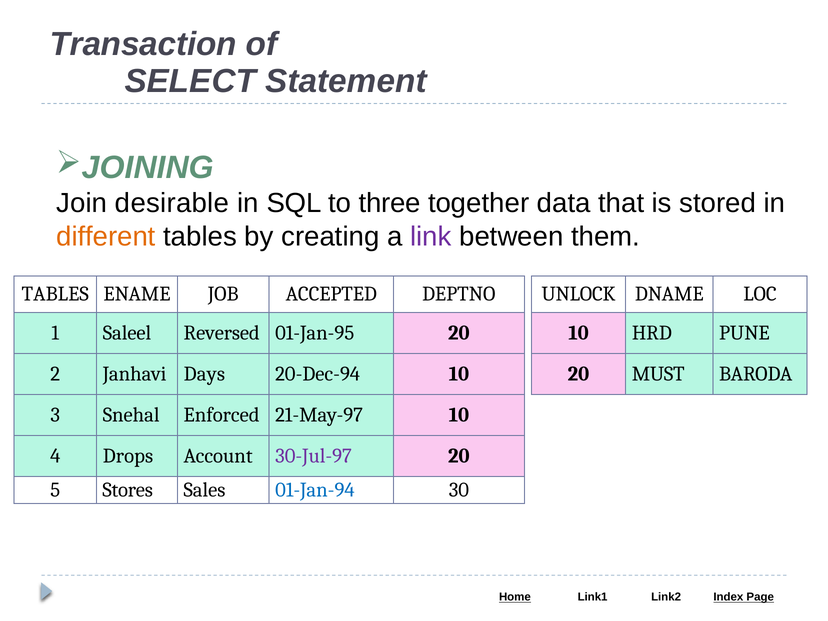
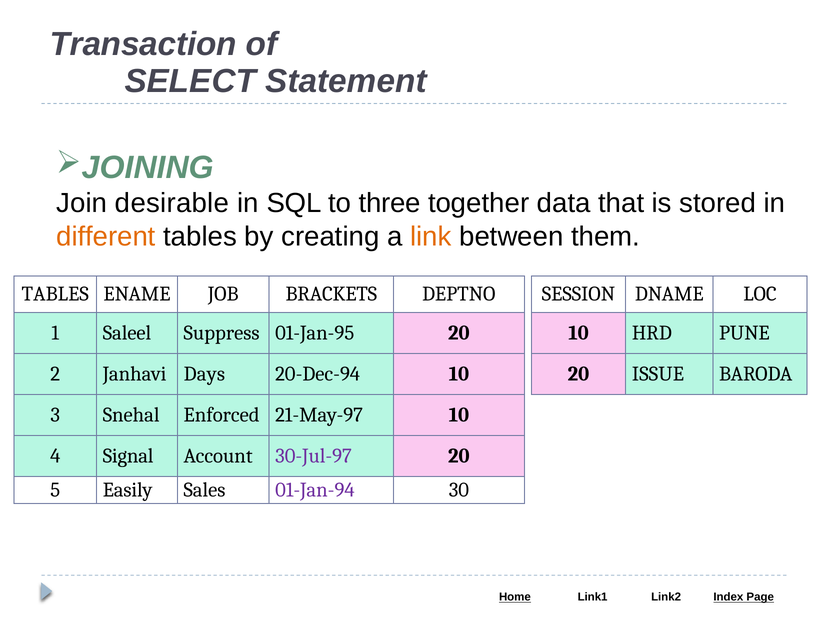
link colour: purple -> orange
ACCEPTED: ACCEPTED -> BRACKETS
UNLOCK: UNLOCK -> SESSION
Reversed: Reversed -> Suppress
MUST: MUST -> ISSUE
Drops: Drops -> Signal
Stores: Stores -> Easily
01-Jan-94 colour: blue -> purple
